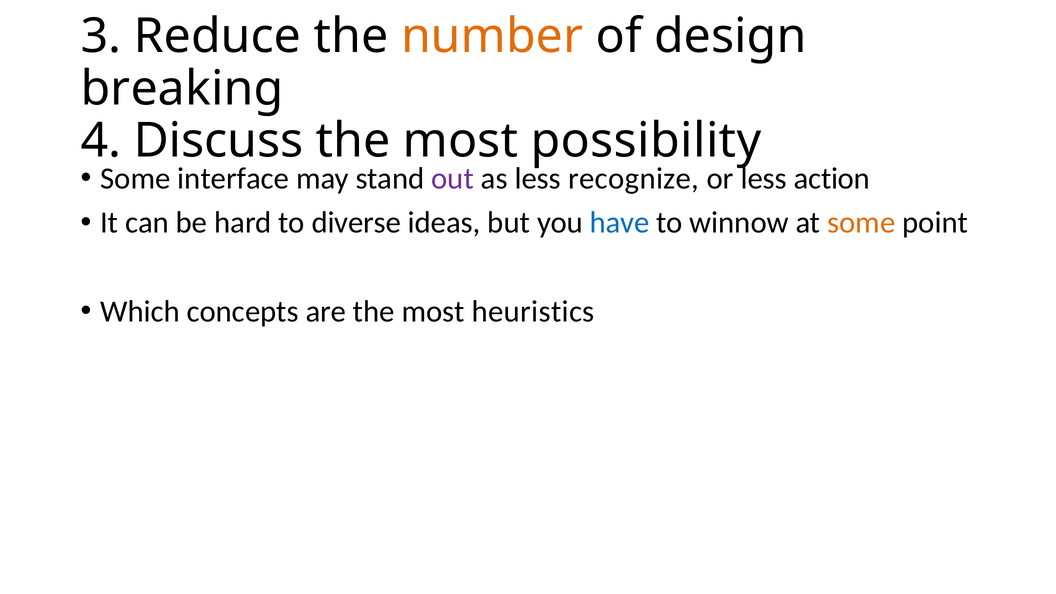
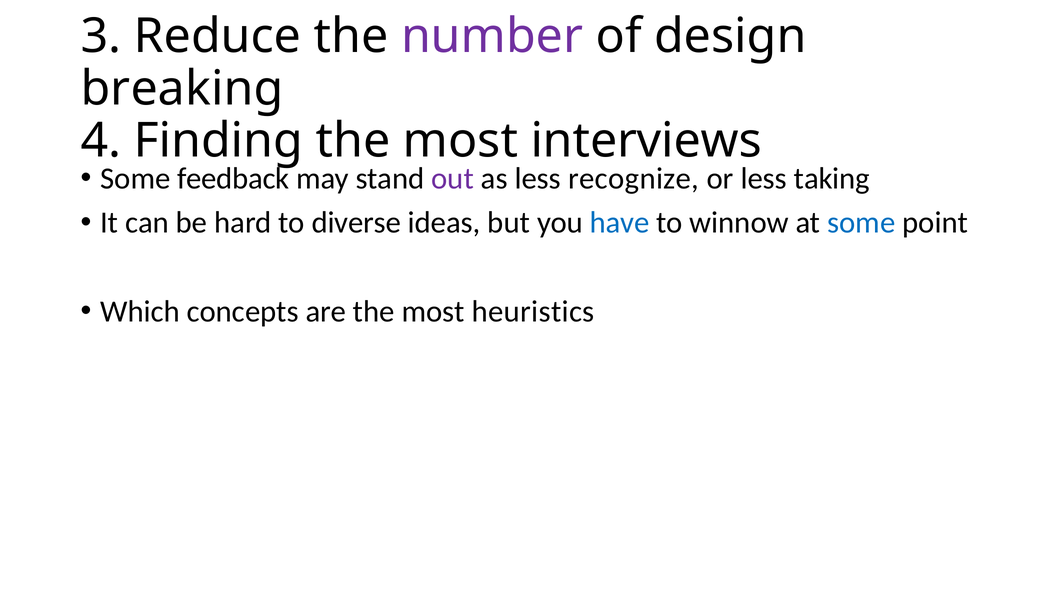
number colour: orange -> purple
Discuss: Discuss -> Finding
possibility: possibility -> interviews
interface: interface -> feedback
action: action -> taking
some at (861, 223) colour: orange -> blue
